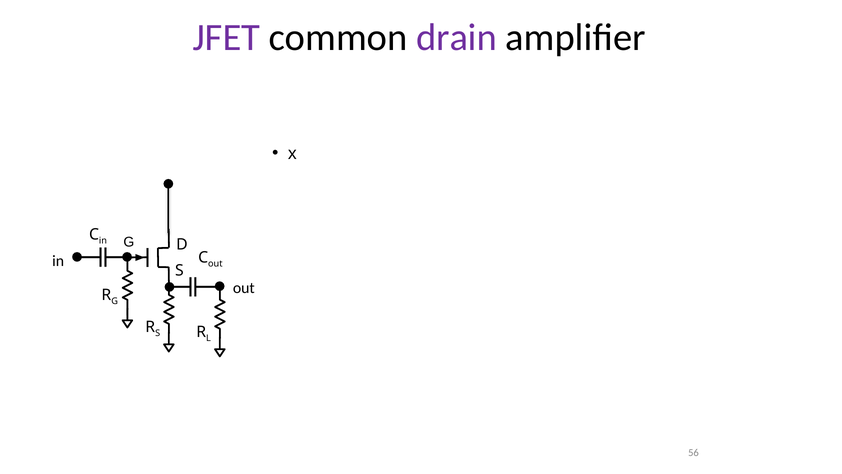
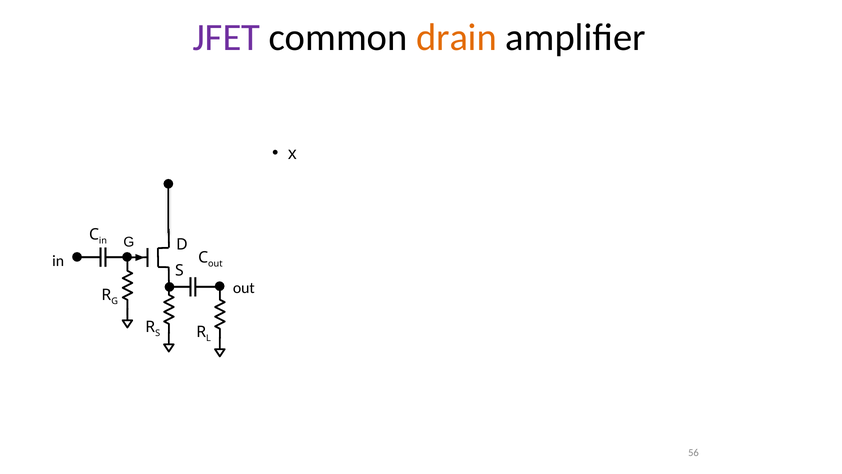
drain colour: purple -> orange
